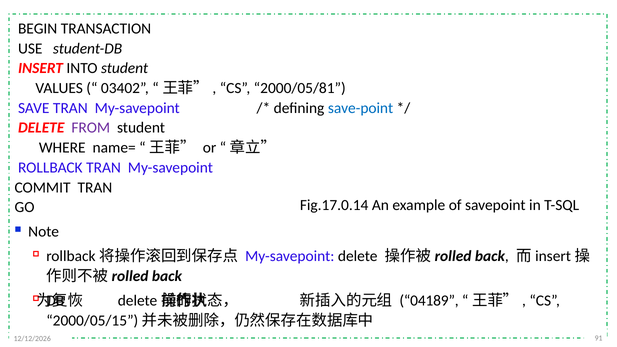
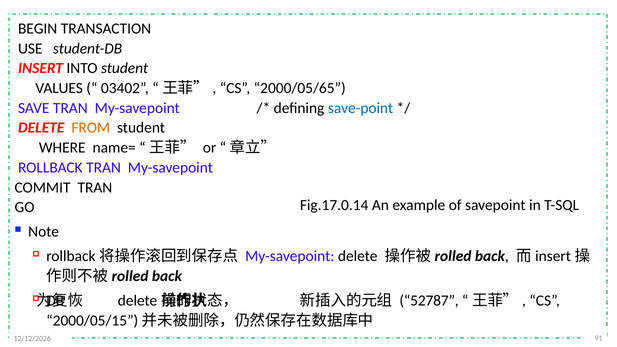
2000/05/81: 2000/05/81 -> 2000/05/65
FROM colour: purple -> orange
04189: 04189 -> 52787
